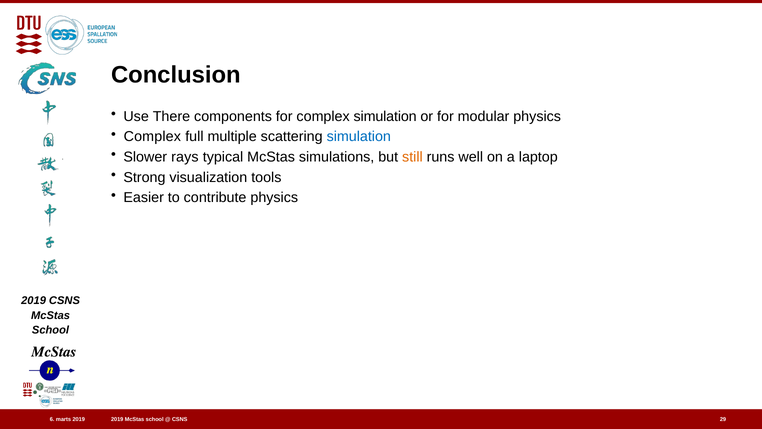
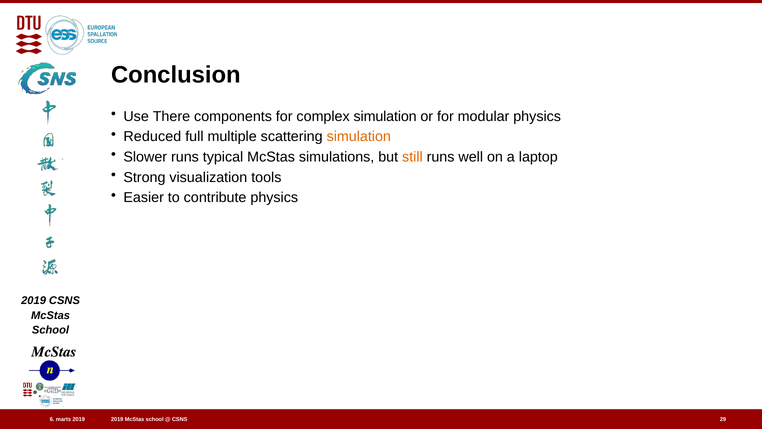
Complex at (152, 137): Complex -> Reduced
simulation at (359, 137) colour: blue -> orange
Slower rays: rays -> runs
